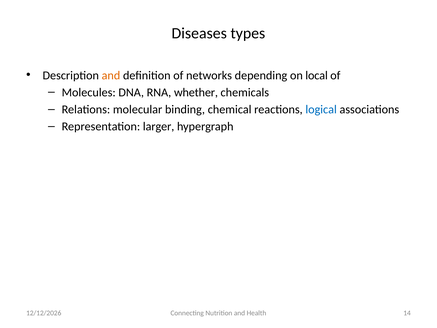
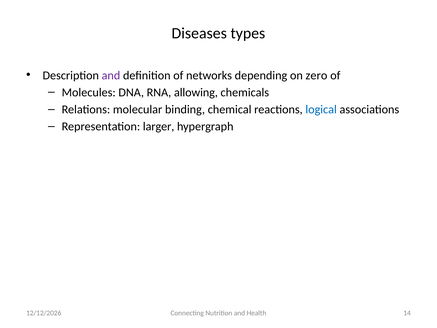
and at (111, 75) colour: orange -> purple
local: local -> zero
whether: whether -> allowing
